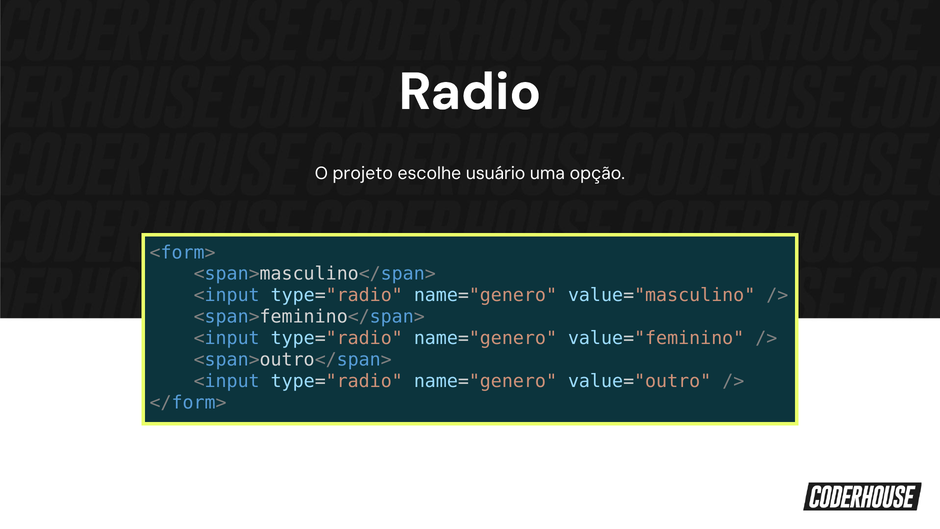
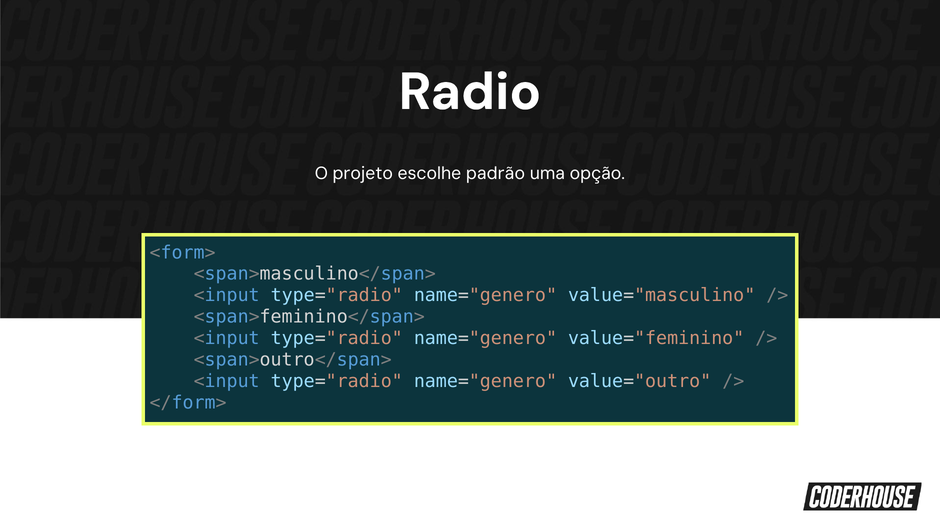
usuário: usuário -> padrão
